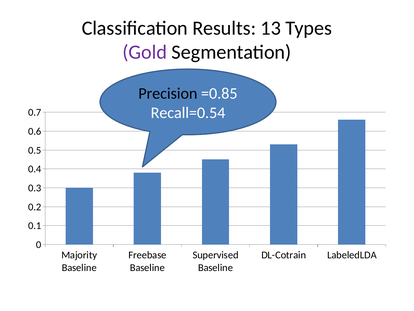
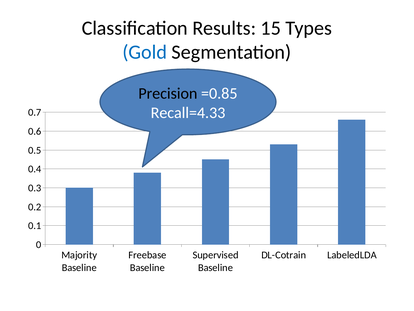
13: 13 -> 15
Gold colour: purple -> blue
Recall=0.54: Recall=0.54 -> Recall=4.33
